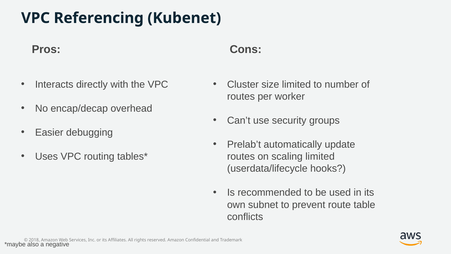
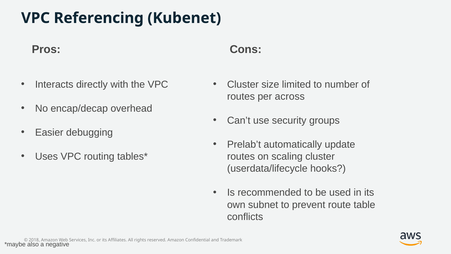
worker: worker -> across
scaling limited: limited -> cluster
